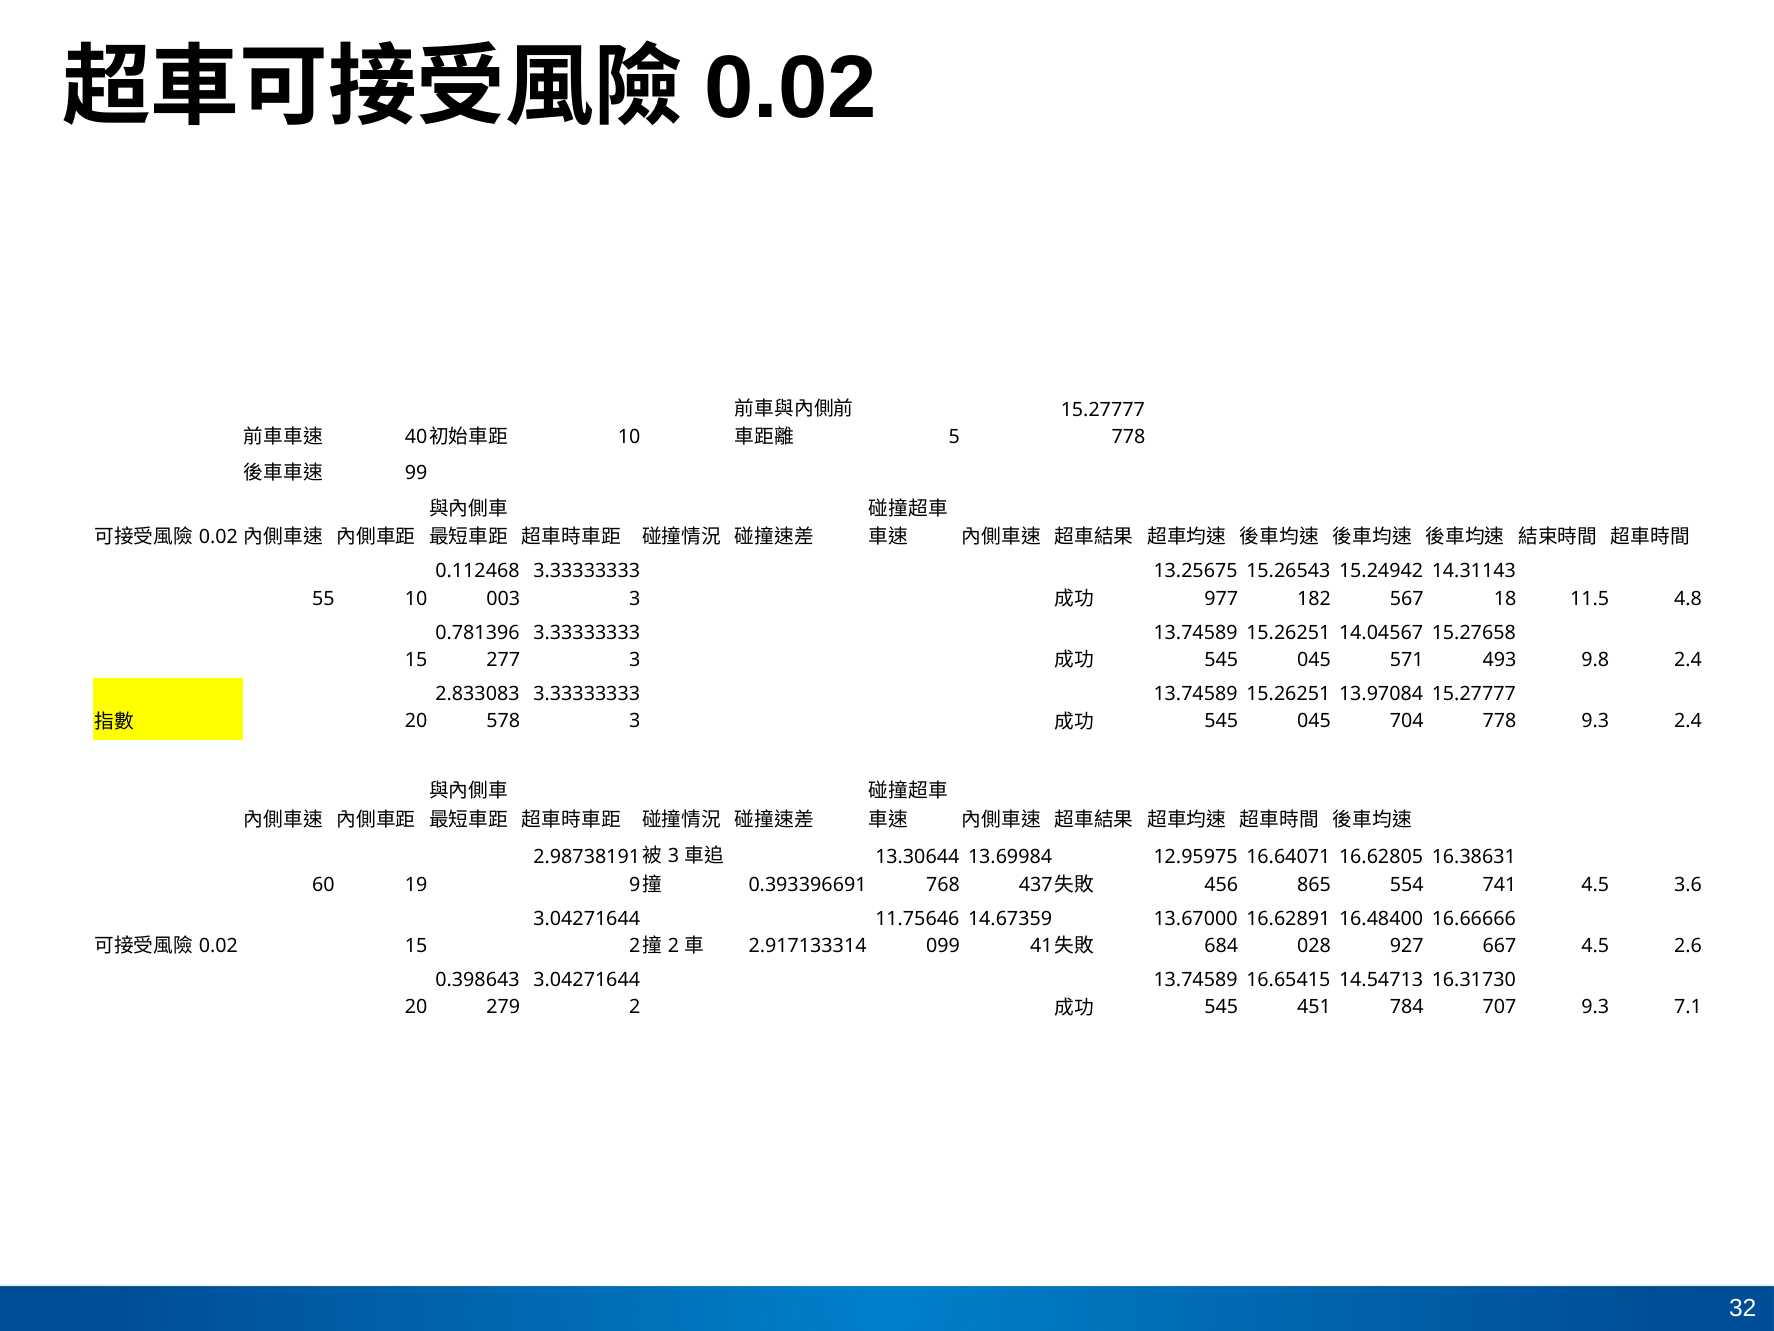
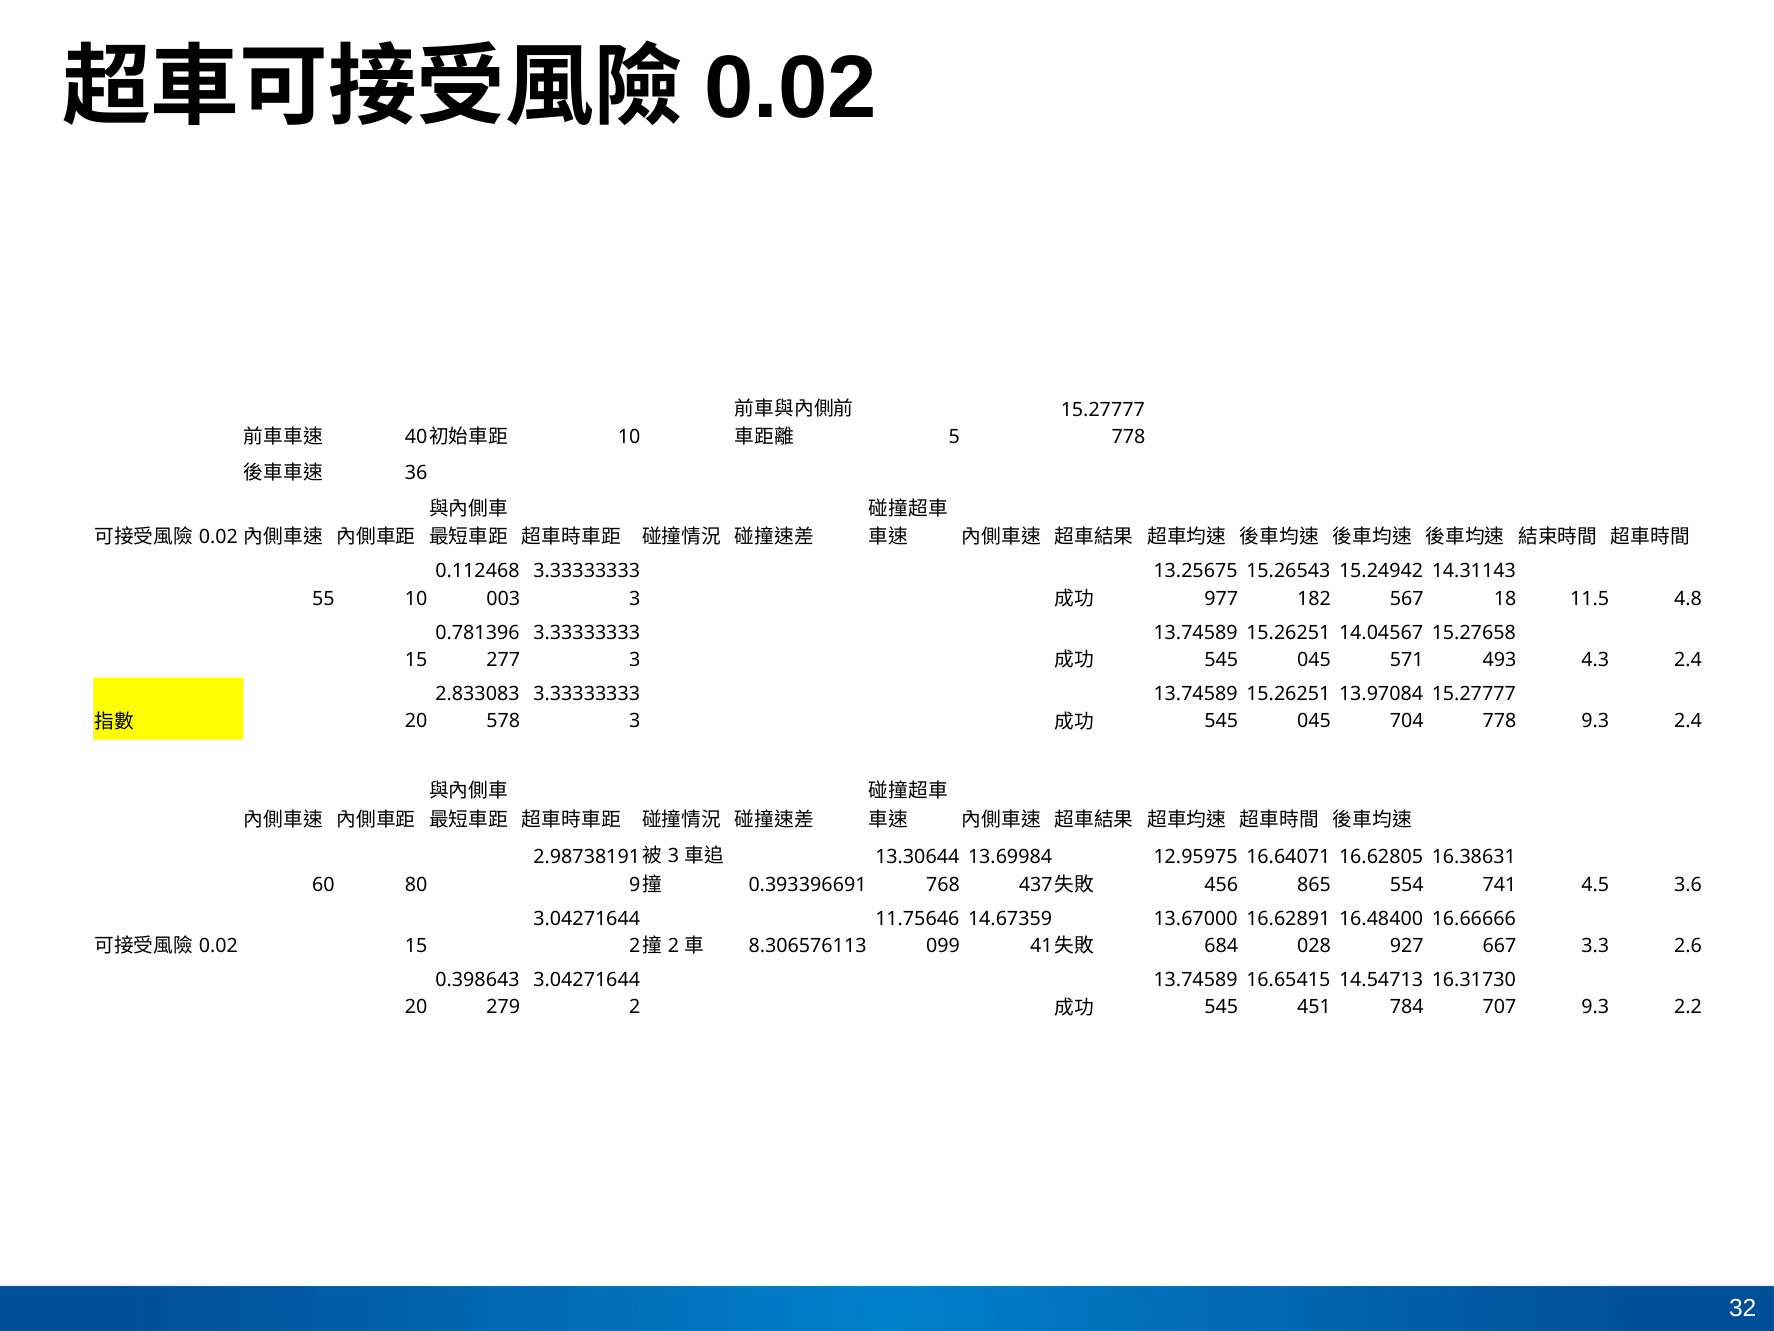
99: 99 -> 36
9.8: 9.8 -> 4.3
19: 19 -> 80
2.917133314: 2.917133314 -> 8.306576113
4.5 at (1595, 946): 4.5 -> 3.3
7.1: 7.1 -> 2.2
